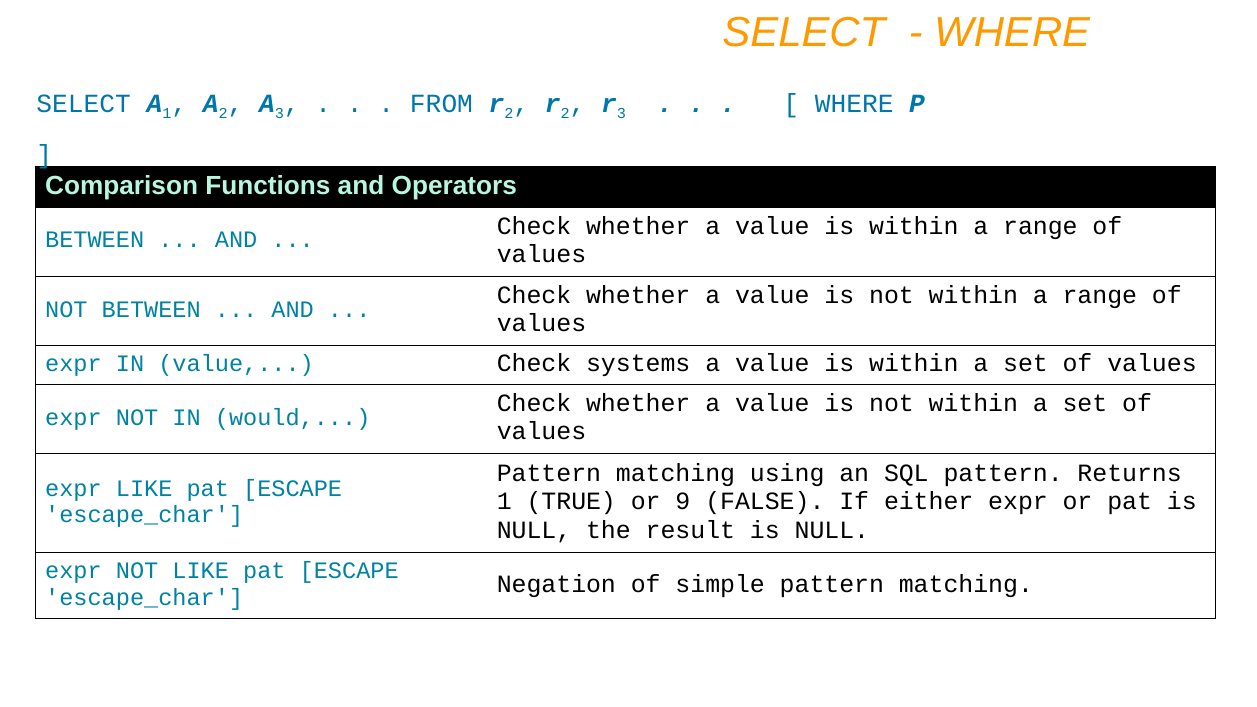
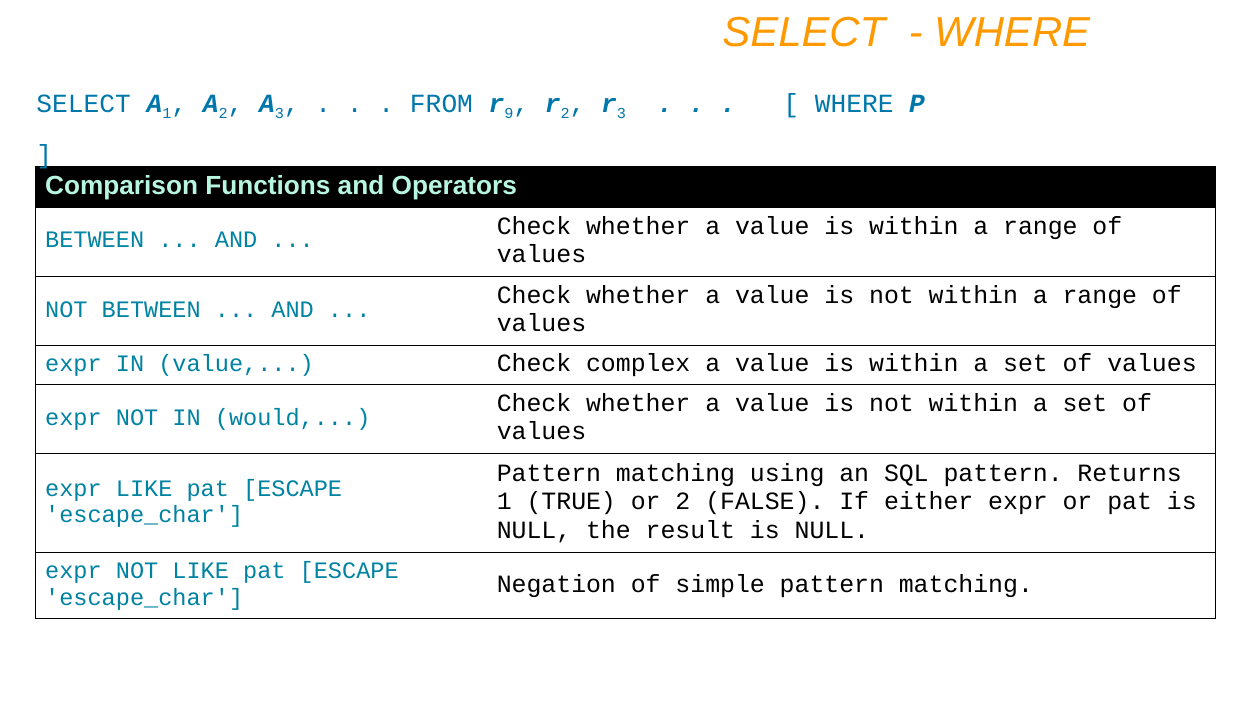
2 at (509, 114): 2 -> 9
systems: systems -> complex
or 9: 9 -> 2
